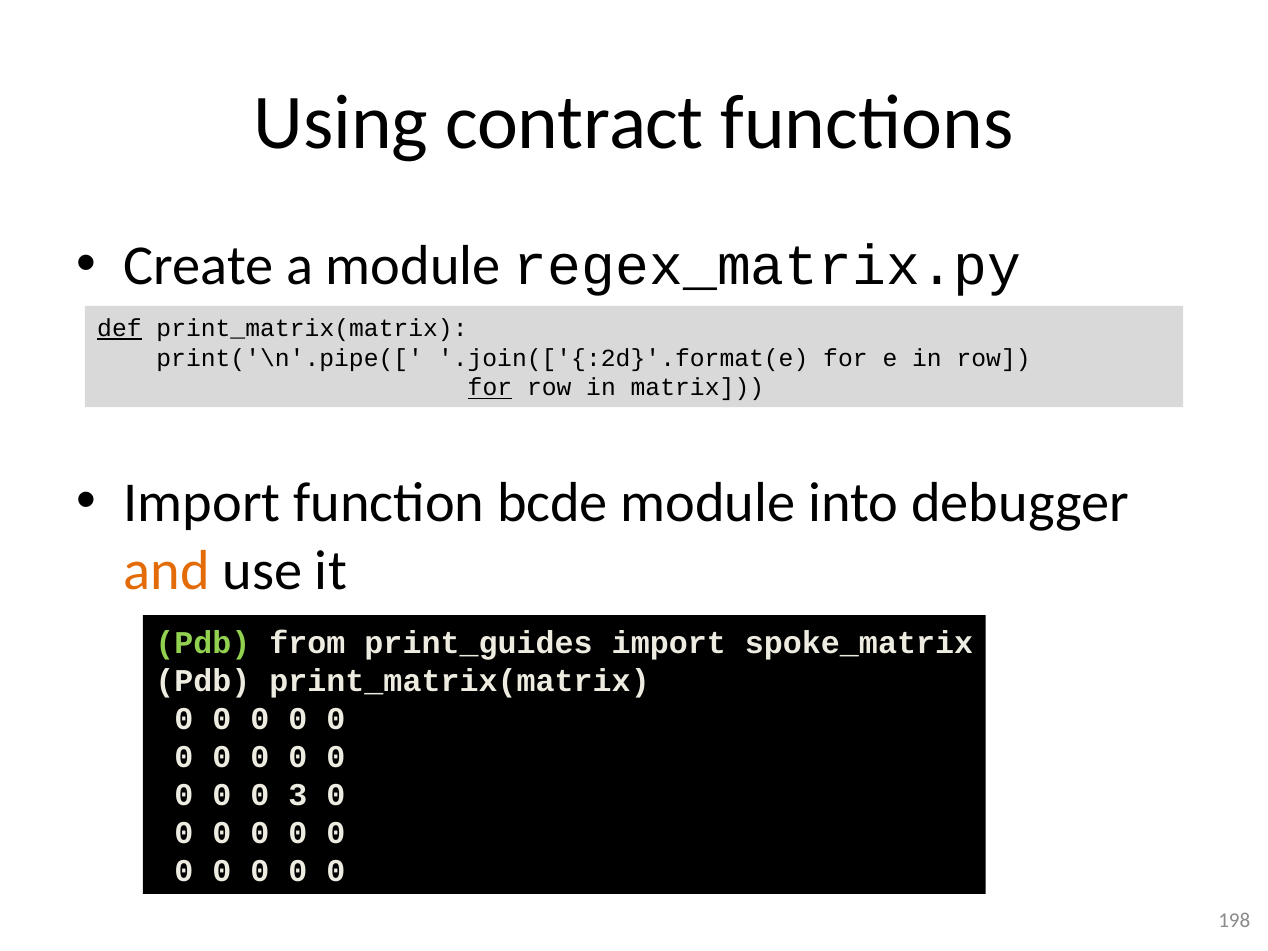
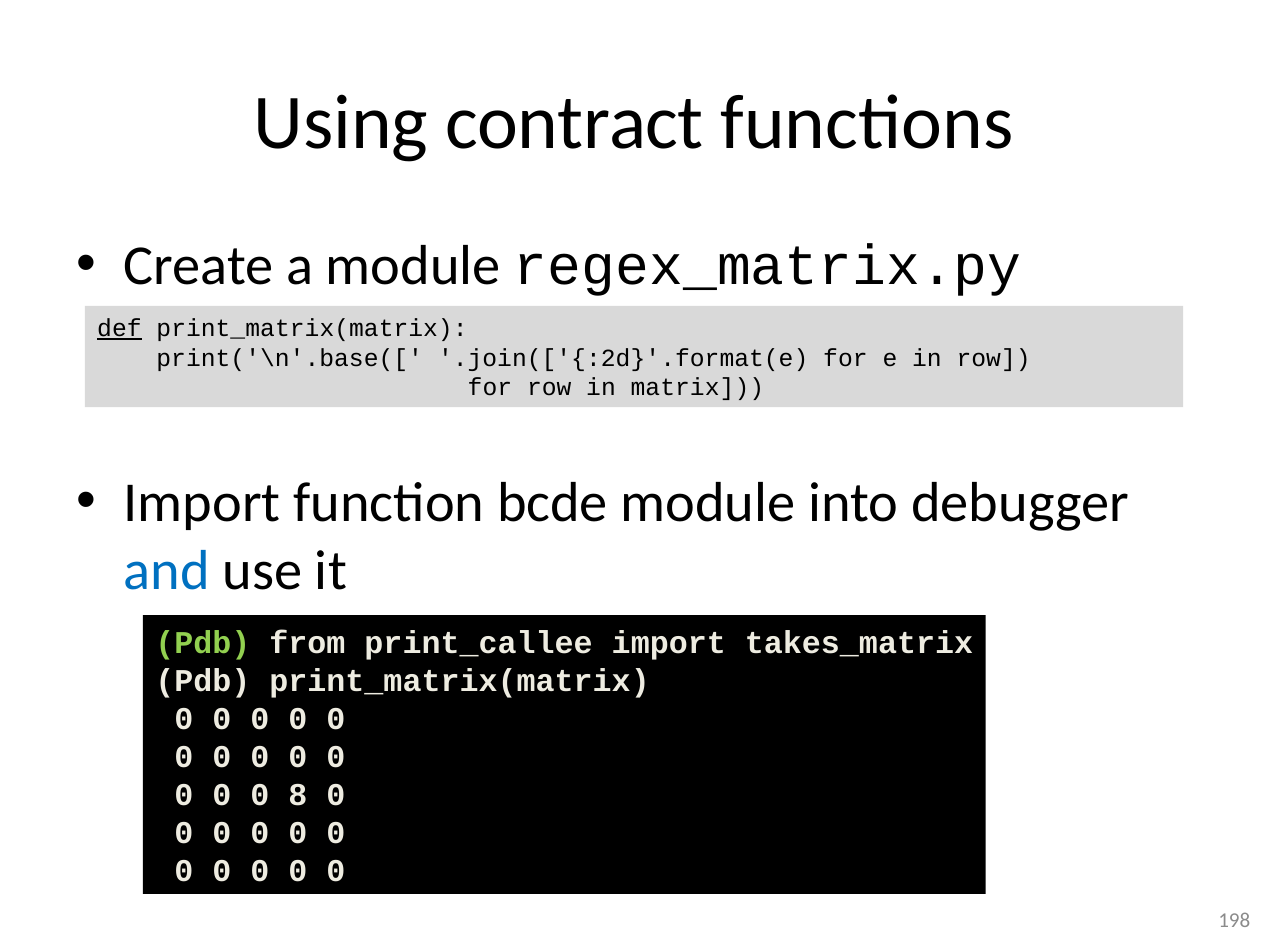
print('\n'.pipe([: print('\n'.pipe([ -> print('\n'.base([
for at (490, 388) underline: present -> none
and colour: orange -> blue
print_guides: print_guides -> print_callee
spoke_matrix: spoke_matrix -> takes_matrix
3: 3 -> 8
